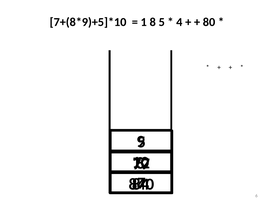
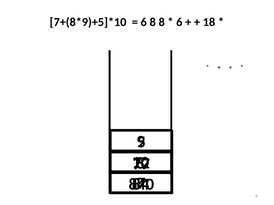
1 at (144, 22): 1 -> 6
8 5: 5 -> 8
4 at (179, 22): 4 -> 6
80: 80 -> 18
